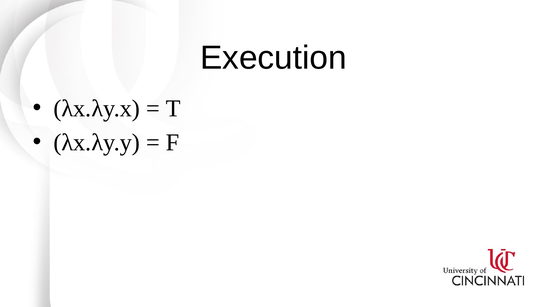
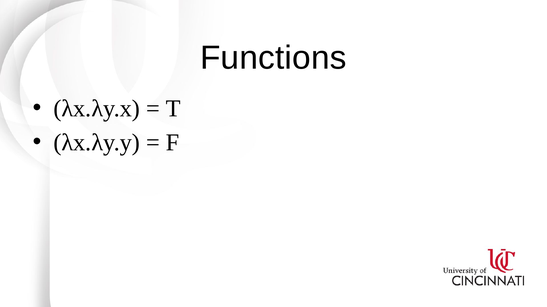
Execution: Execution -> Functions
